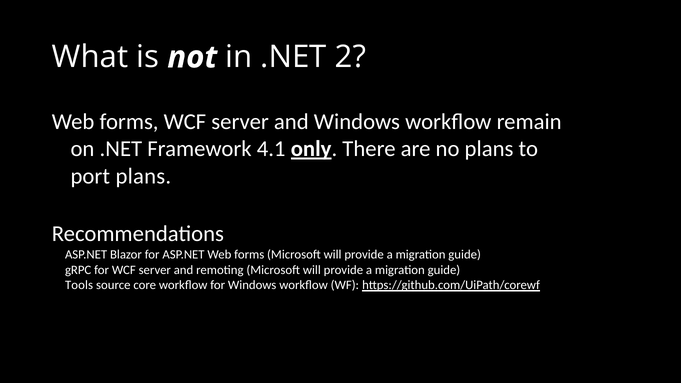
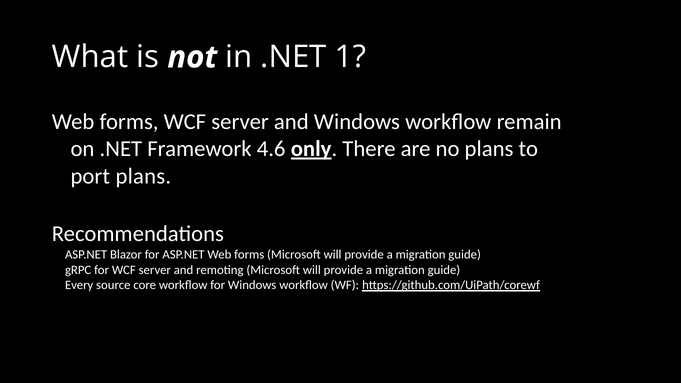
2: 2 -> 1
4.1: 4.1 -> 4.6
Tools: Tools -> Every
